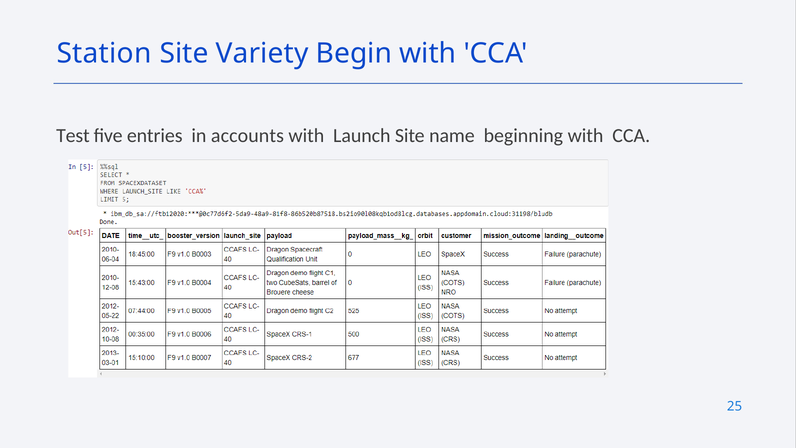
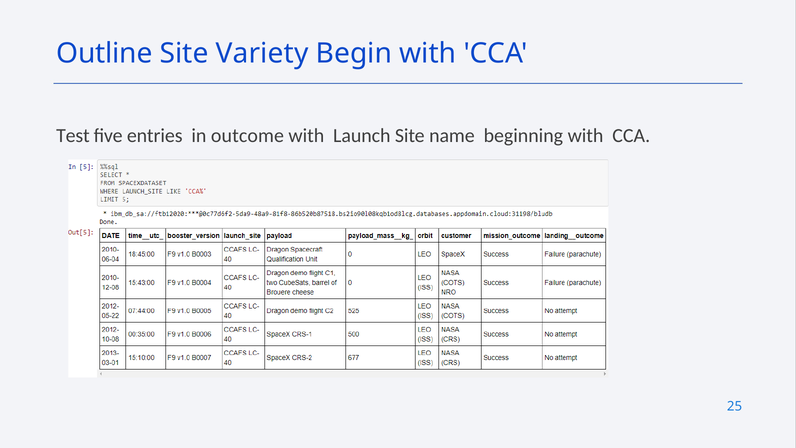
Station: Station -> Outline
accounts: accounts -> outcome
